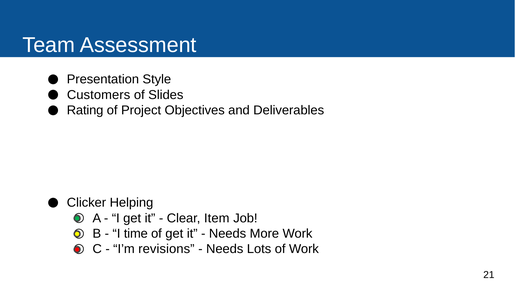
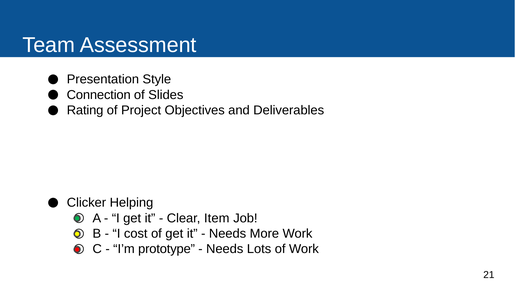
Customers: Customers -> Connection
time: time -> cost
revisions: revisions -> prototype
